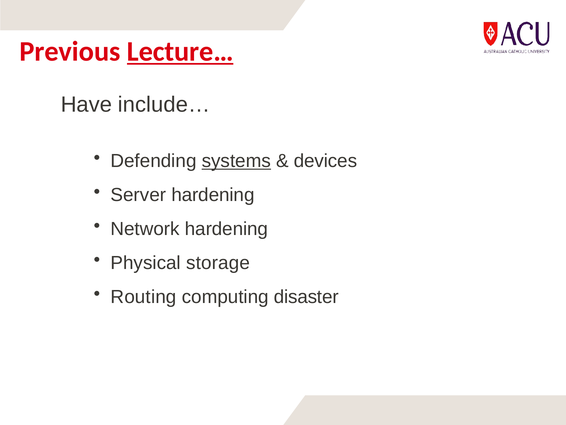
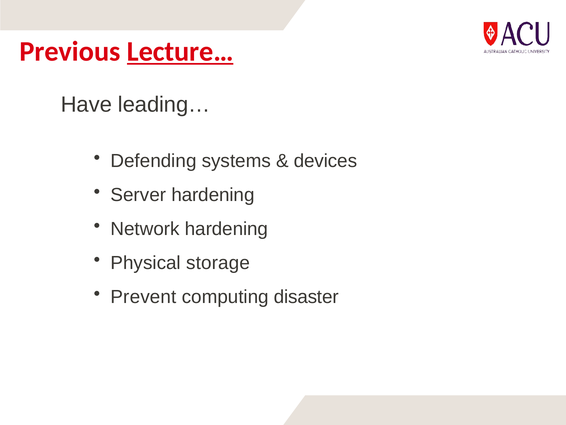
include…: include… -> leading…
systems underline: present -> none
Routing: Routing -> Prevent
